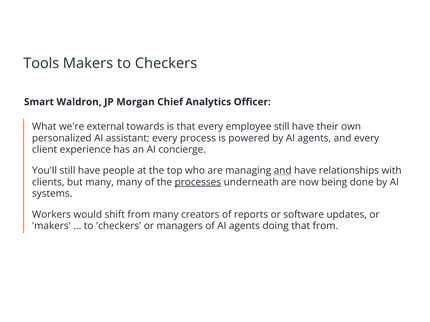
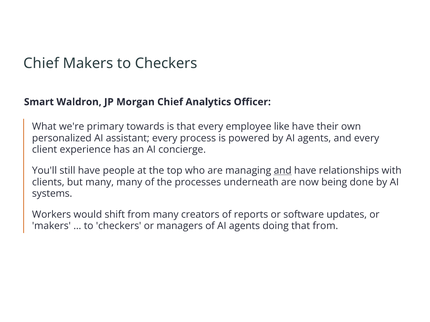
Tools at (41, 63): Tools -> Chief
external: external -> primary
employee still: still -> like
processes underline: present -> none
